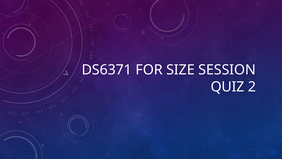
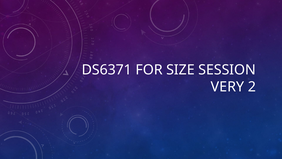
QUIZ: QUIZ -> VERY
